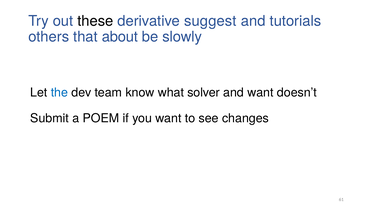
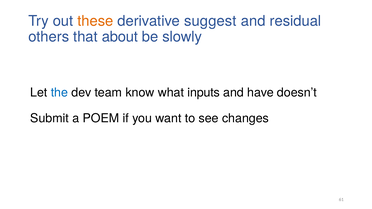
these colour: black -> orange
tutorials: tutorials -> residual
solver: solver -> inputs
and want: want -> have
